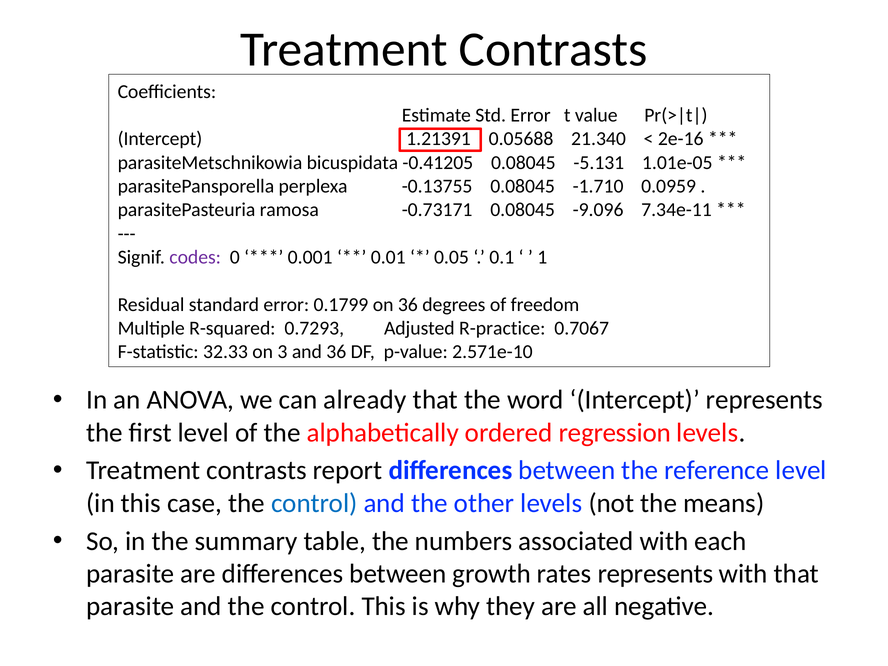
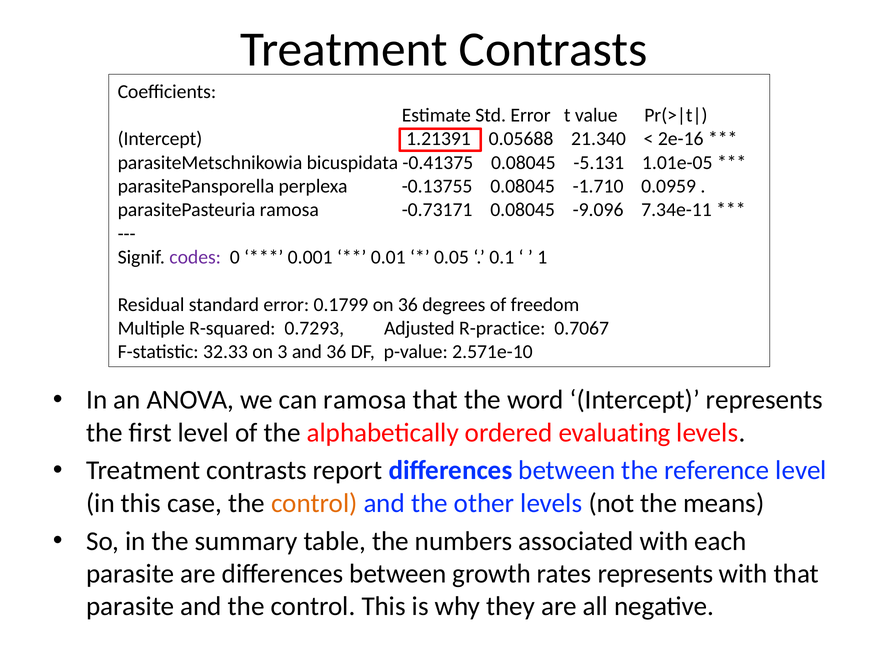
-0.41205: -0.41205 -> -0.41375
can already: already -> ramosa
regression: regression -> evaluating
control at (314, 503) colour: blue -> orange
